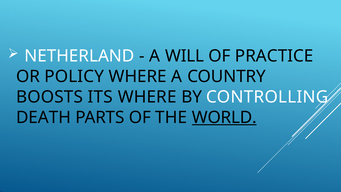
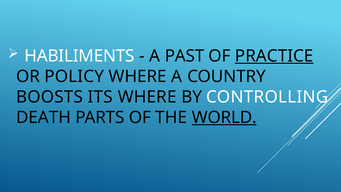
NETHERLAND: NETHERLAND -> HABILIMENTS
WILL: WILL -> PAST
PRACTICE underline: none -> present
